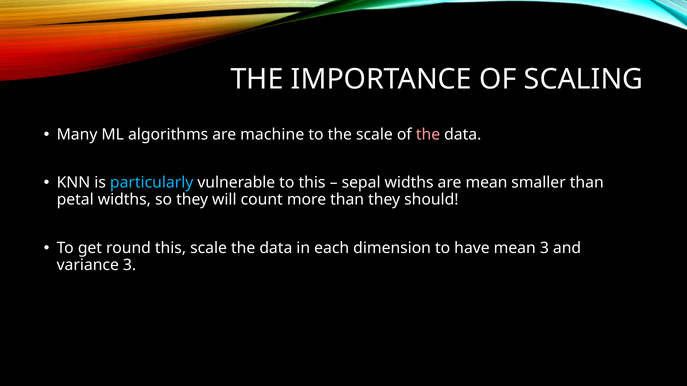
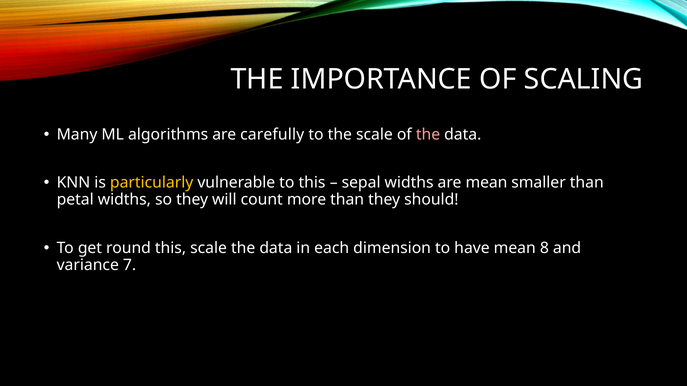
machine: machine -> carefully
particularly colour: light blue -> yellow
mean 3: 3 -> 8
variance 3: 3 -> 7
